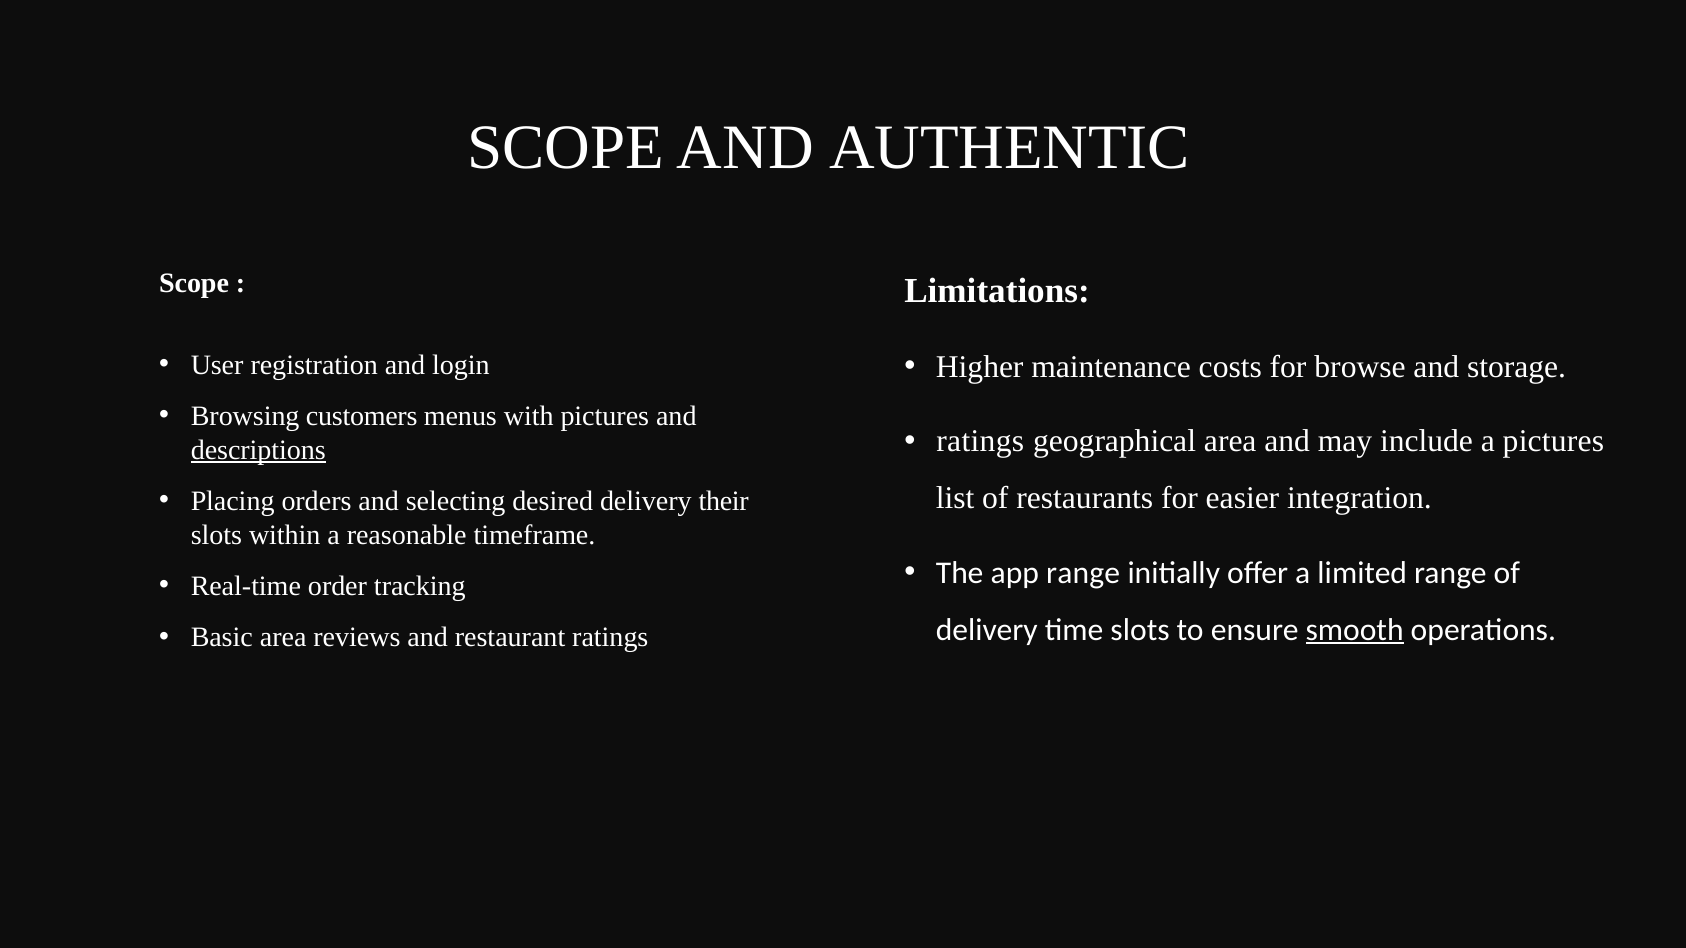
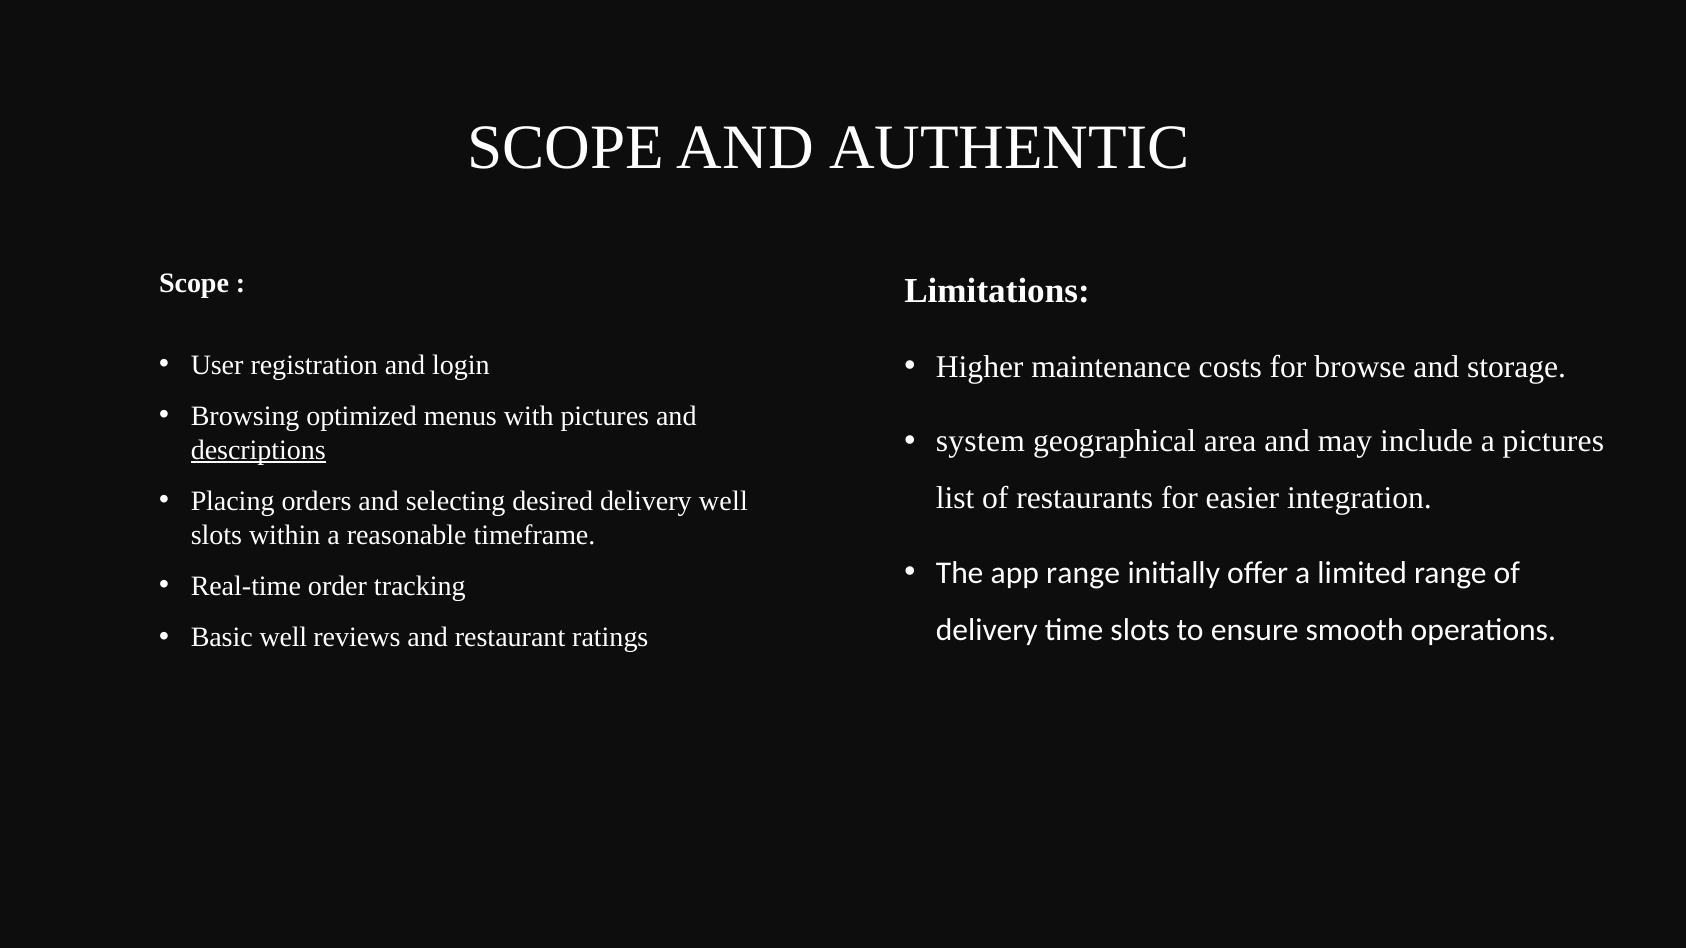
customers: customers -> optimized
ratings at (980, 442): ratings -> system
delivery their: their -> well
smooth underline: present -> none
Basic area: area -> well
